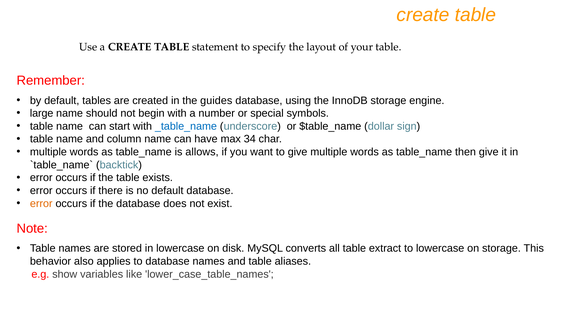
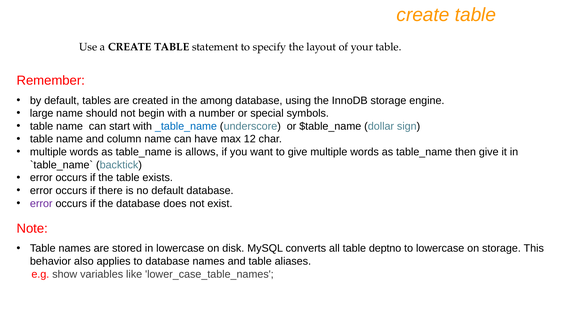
guides: guides -> among
34: 34 -> 12
error at (41, 203) colour: orange -> purple
extract: extract -> deptno
